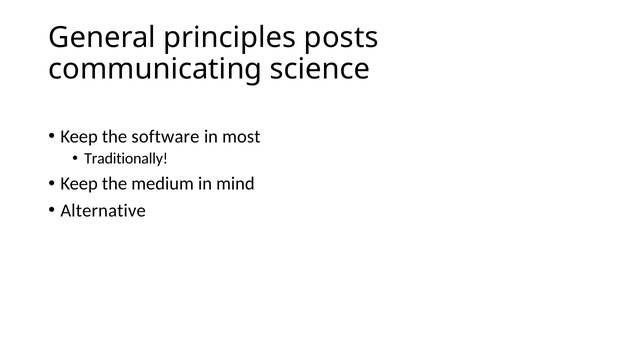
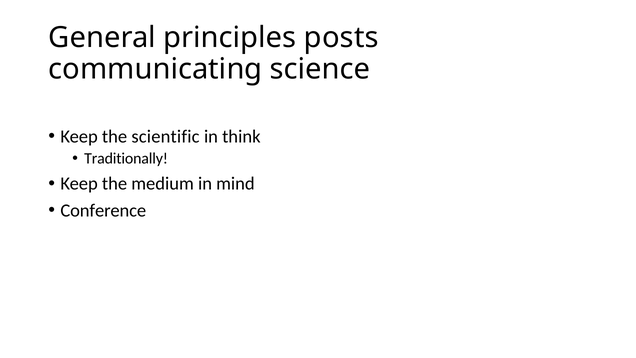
software: software -> scientific
most: most -> think
Alternative: Alternative -> Conference
